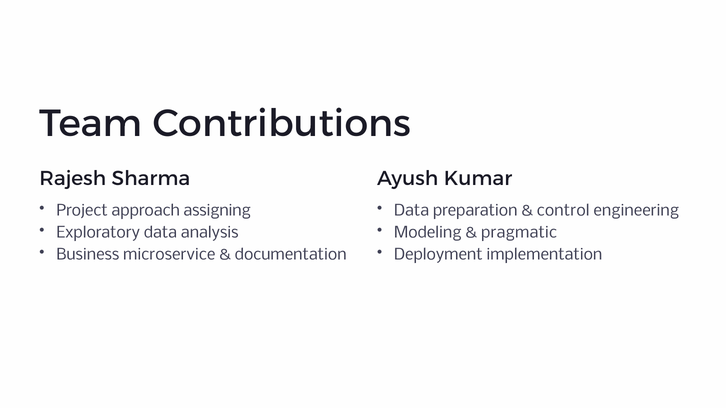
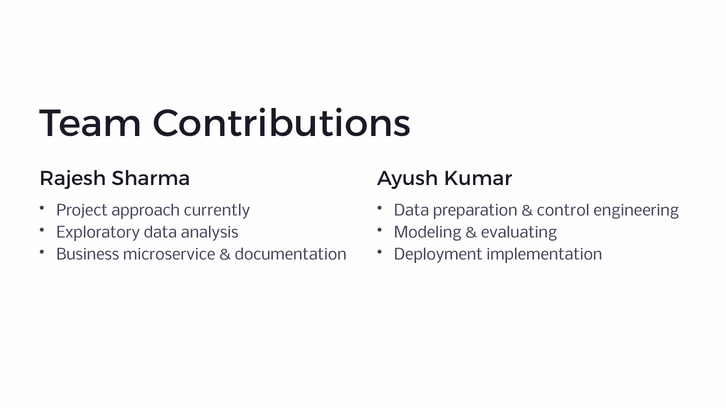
assigning: assigning -> currently
pragmatic: pragmatic -> evaluating
